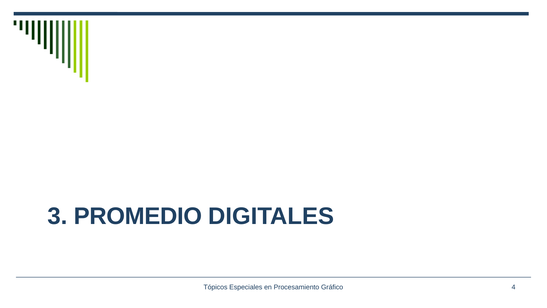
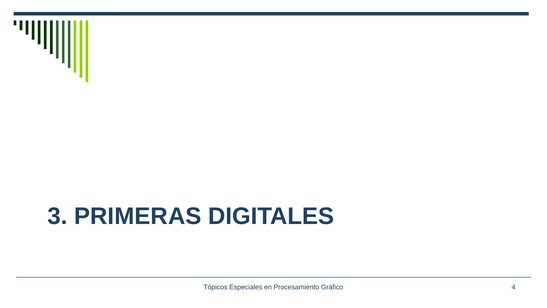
PROMEDIO: PROMEDIO -> PRIMERAS
